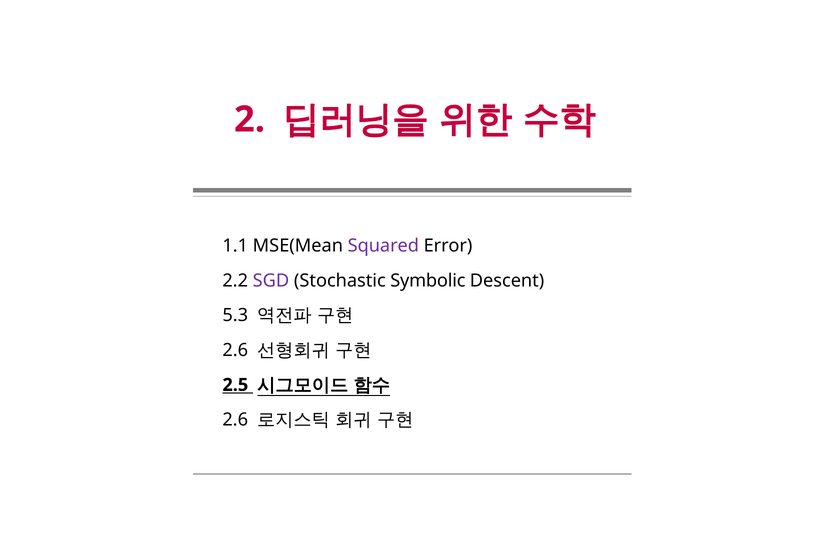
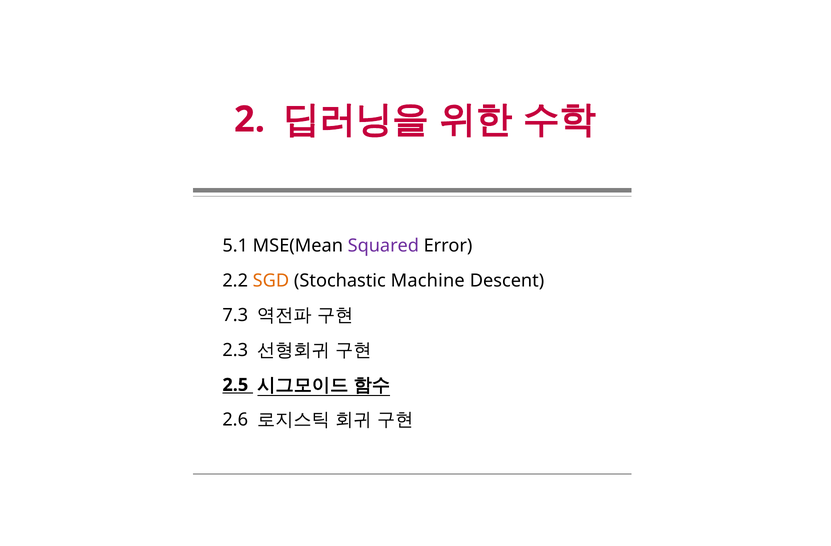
1.1: 1.1 -> 5.1
SGD colour: purple -> orange
Symbolic: Symbolic -> Machine
5.3: 5.3 -> 7.3
2.6 at (235, 350): 2.6 -> 2.3
